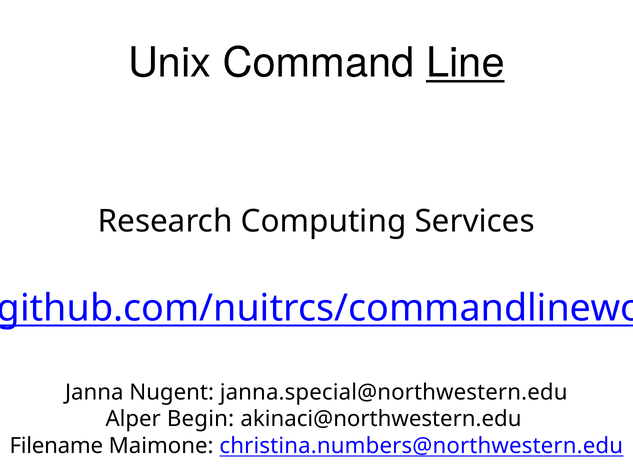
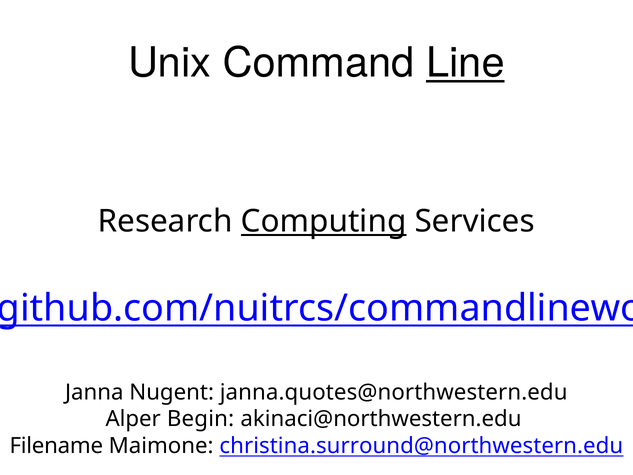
Computing underline: none -> present
janna.special@northwestern.edu: janna.special@northwestern.edu -> janna.quotes@northwestern.edu
christina.numbers@northwestern.edu: christina.numbers@northwestern.edu -> christina.surround@northwestern.edu
